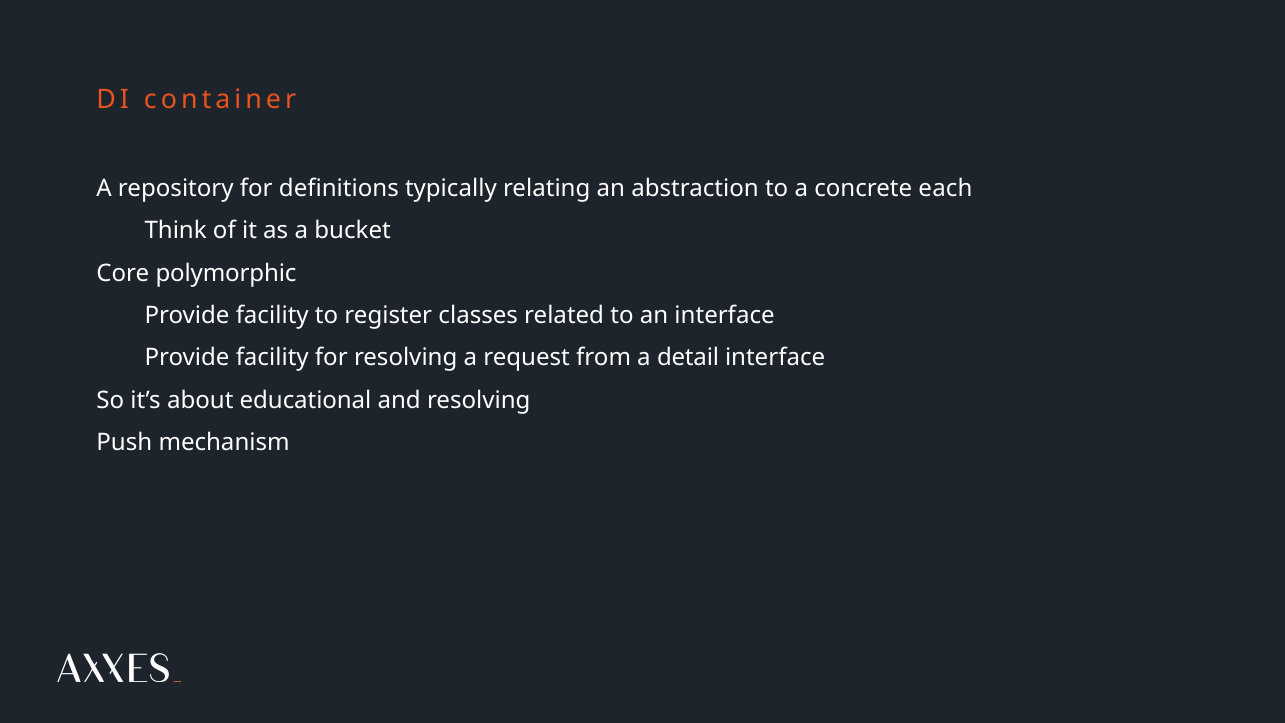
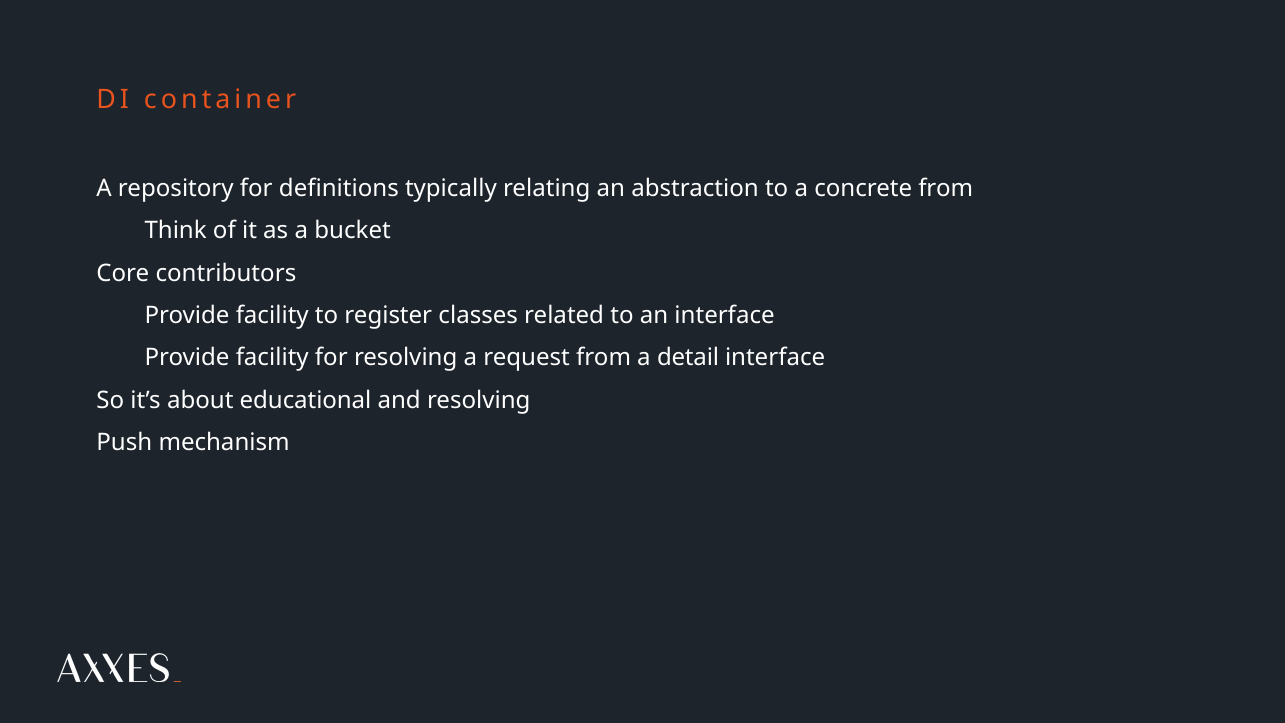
concrete each: each -> from
polymorphic: polymorphic -> contributors
